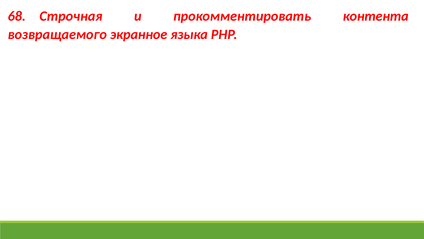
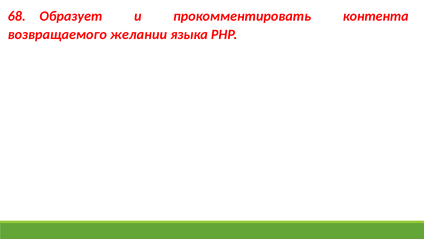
Строчная: Строчная -> Образует
экранное: экранное -> желании
